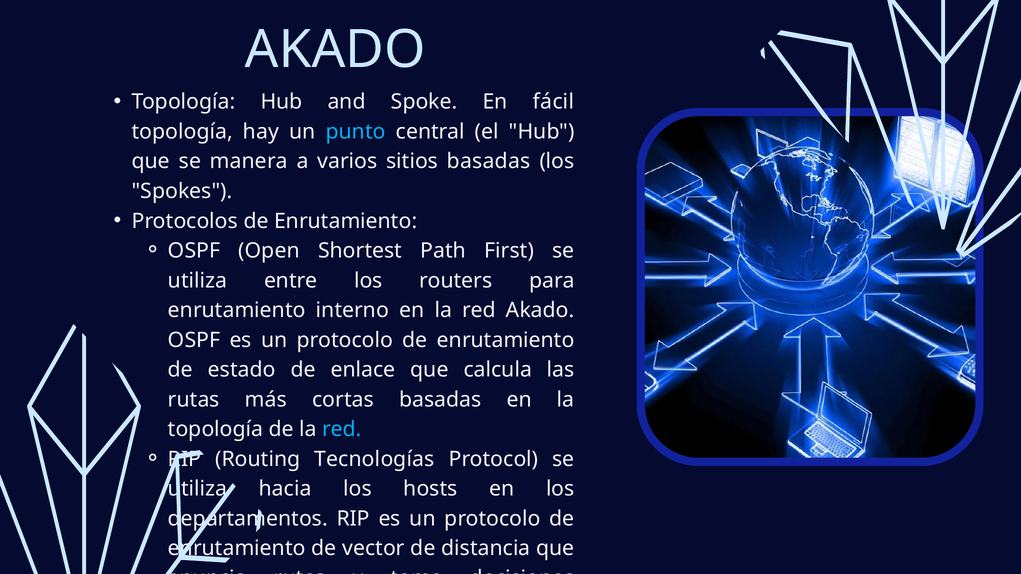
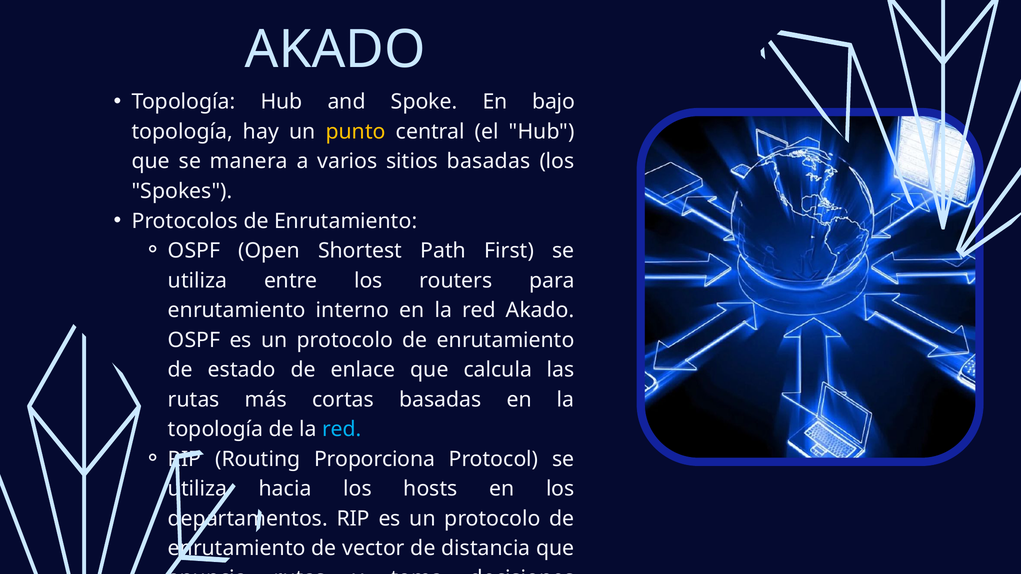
fácil: fácil -> bajo
punto colour: light blue -> yellow
Tecnologías: Tecnologías -> Proporciona
